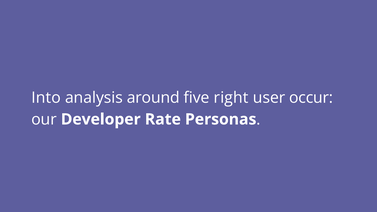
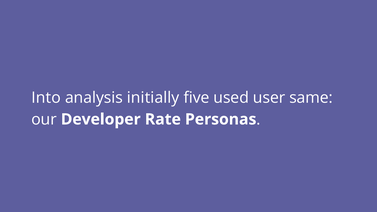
around: around -> initially
right: right -> used
occur: occur -> same
